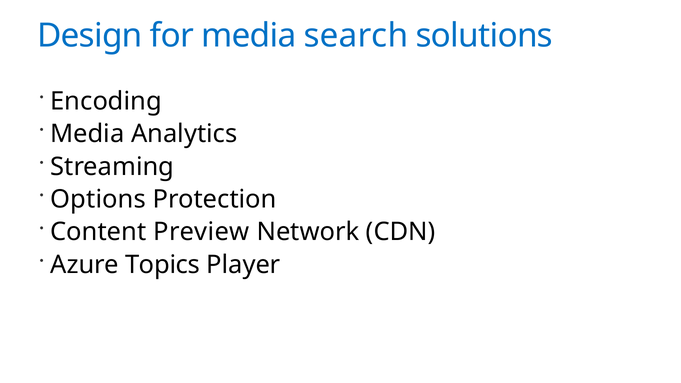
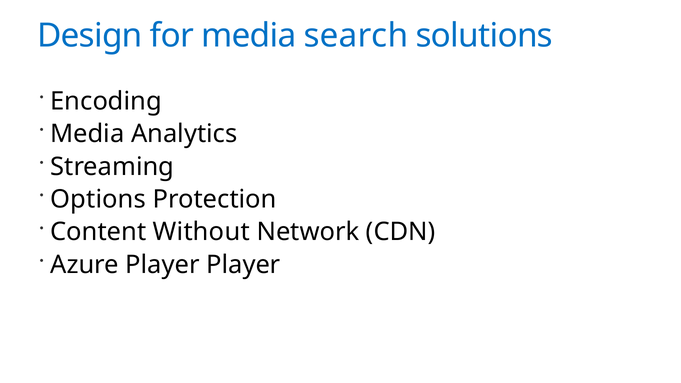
Preview: Preview -> Without
Azure Topics: Topics -> Player
